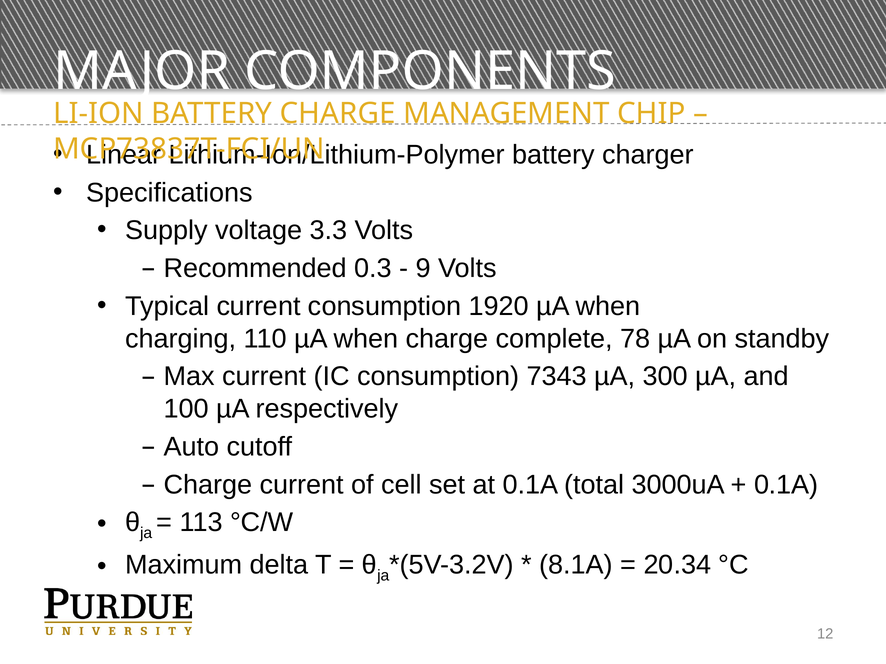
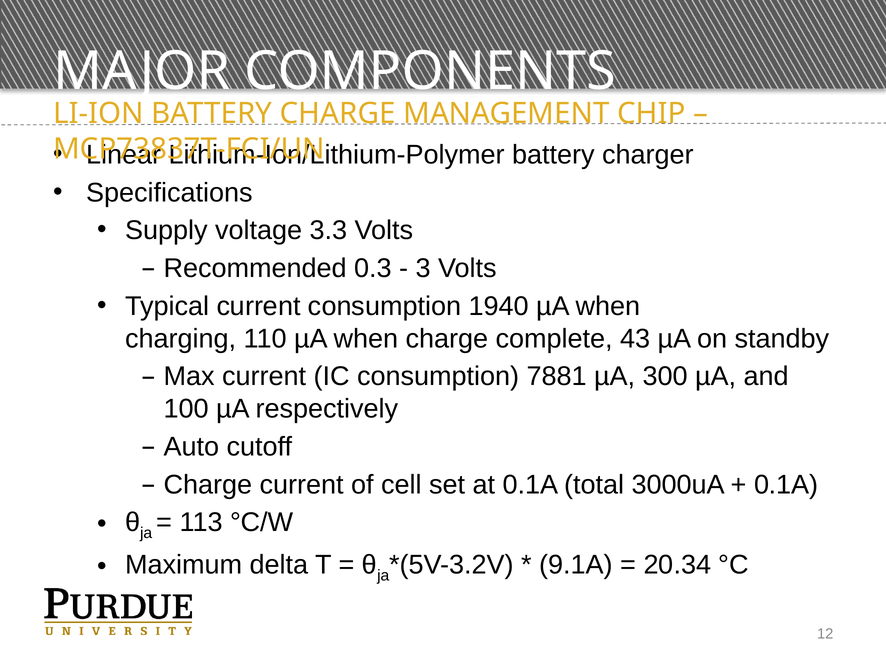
9: 9 -> 3
1920: 1920 -> 1940
78: 78 -> 43
7343: 7343 -> 7881
8.1A: 8.1A -> 9.1A
